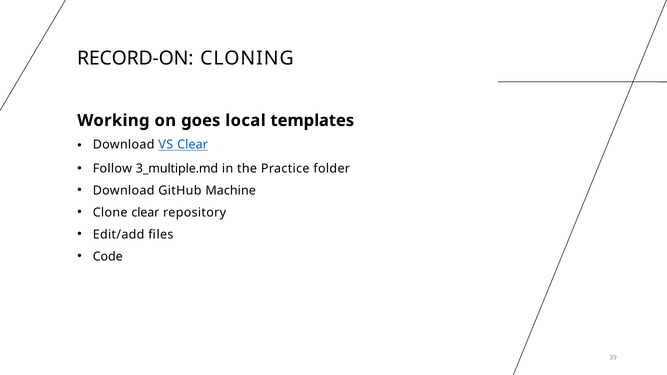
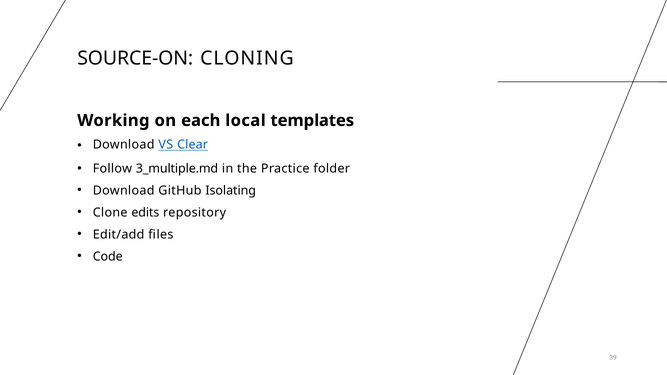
RECORD-ON: RECORD-ON -> SOURCE-ON
goes: goes -> each
Machine: Machine -> Isolating
Clone clear: clear -> edits
